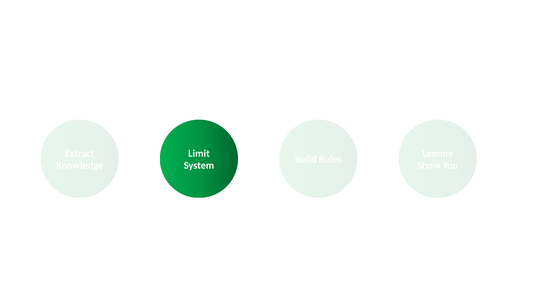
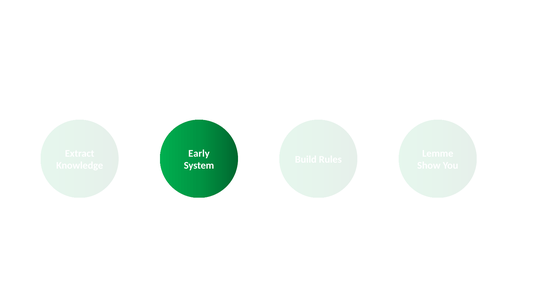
Limit: Limit -> Early
